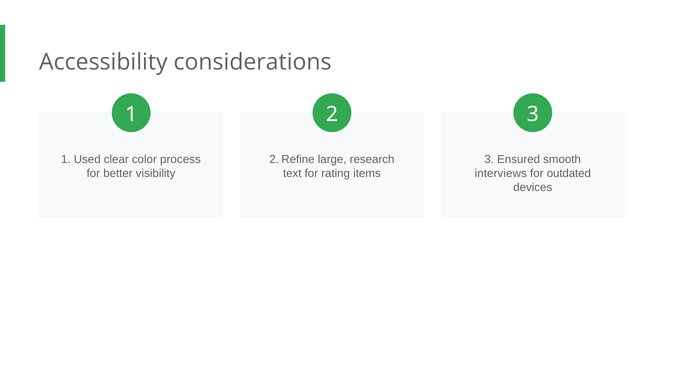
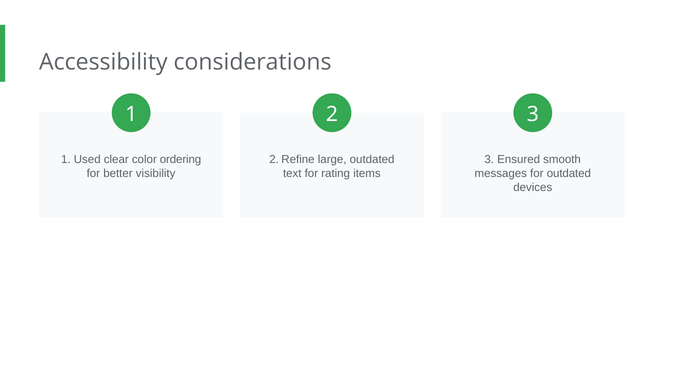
process: process -> ordering
large research: research -> outdated
interviews: interviews -> messages
